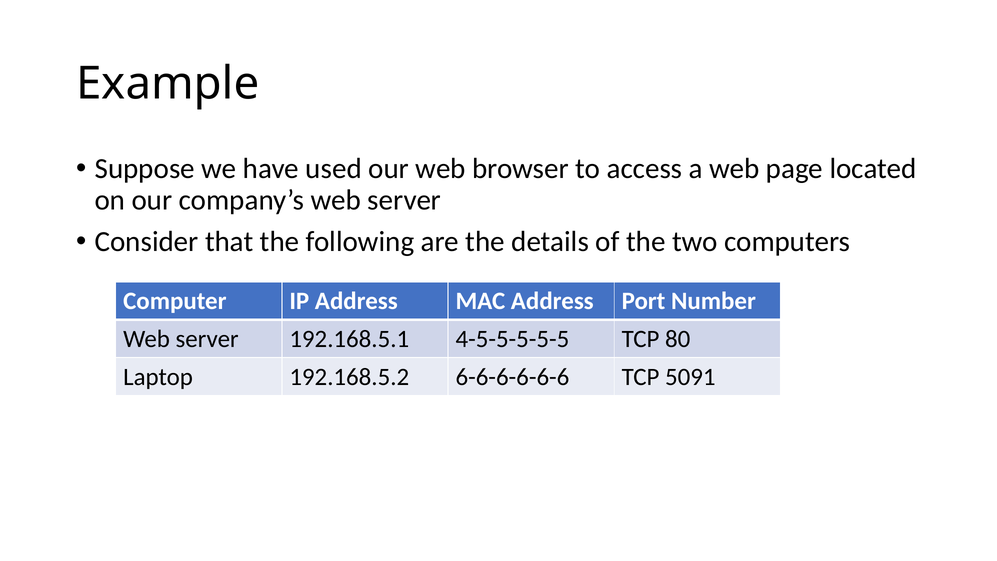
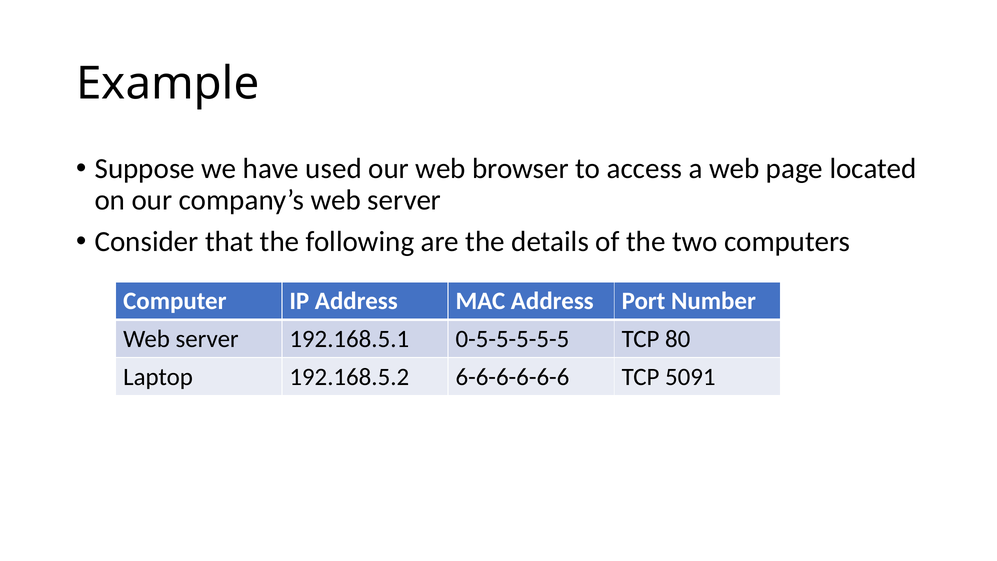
4-5-5-5-5-5: 4-5-5-5-5-5 -> 0-5-5-5-5-5
